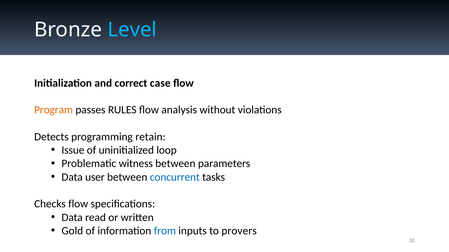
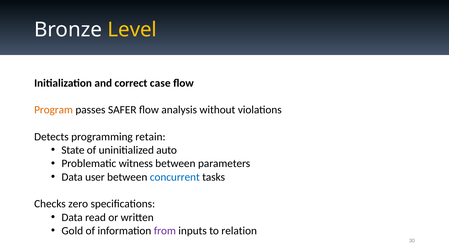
Level colour: light blue -> yellow
RULES: RULES -> SAFER
Issue: Issue -> State
loop: loop -> auto
Checks flow: flow -> zero
from colour: blue -> purple
provers: provers -> relation
